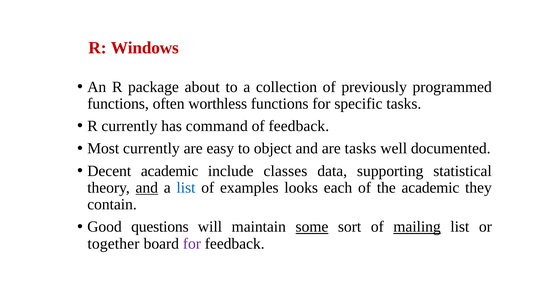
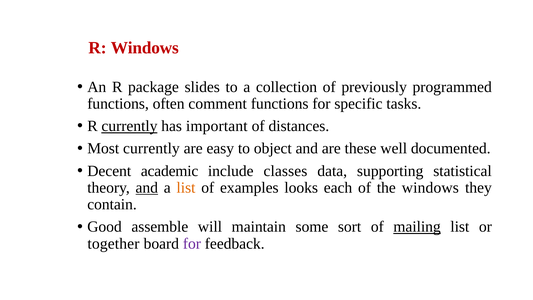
about: about -> slides
worthless: worthless -> comment
currently at (129, 126) underline: none -> present
command: command -> important
of feedback: feedback -> distances
are tasks: tasks -> these
list at (186, 188) colour: blue -> orange
the academic: academic -> windows
questions: questions -> assemble
some underline: present -> none
